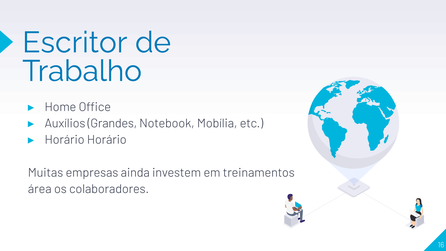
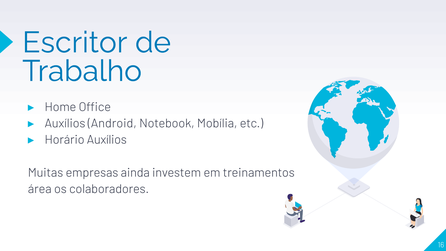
Grandes: Grandes -> Android
Horário Horário: Horário -> Auxílios
